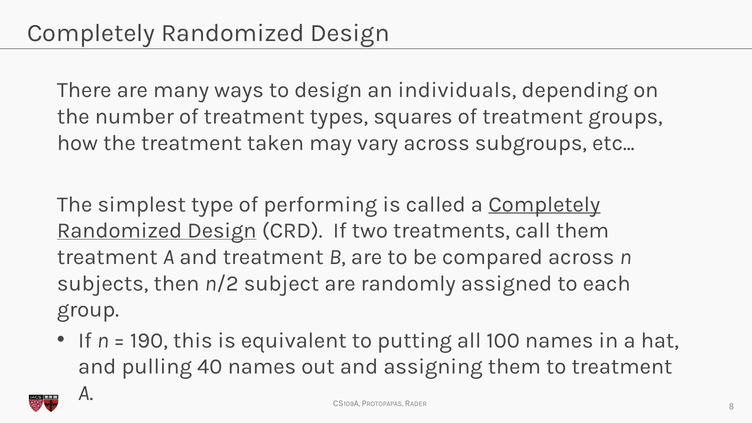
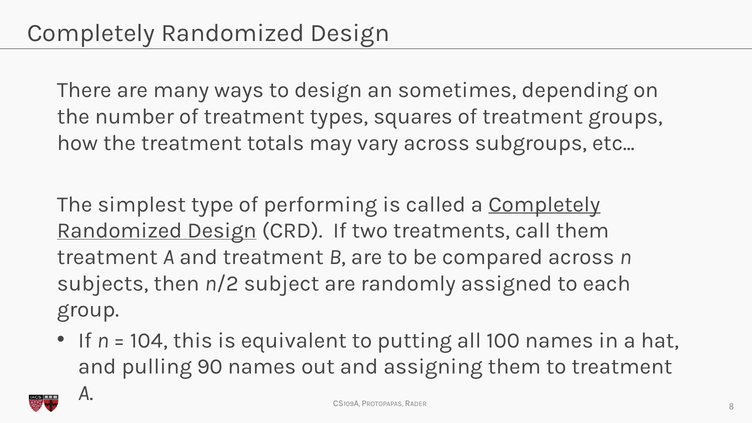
individuals: individuals -> sometimes
taken: taken -> totals
190: 190 -> 104
40: 40 -> 90
